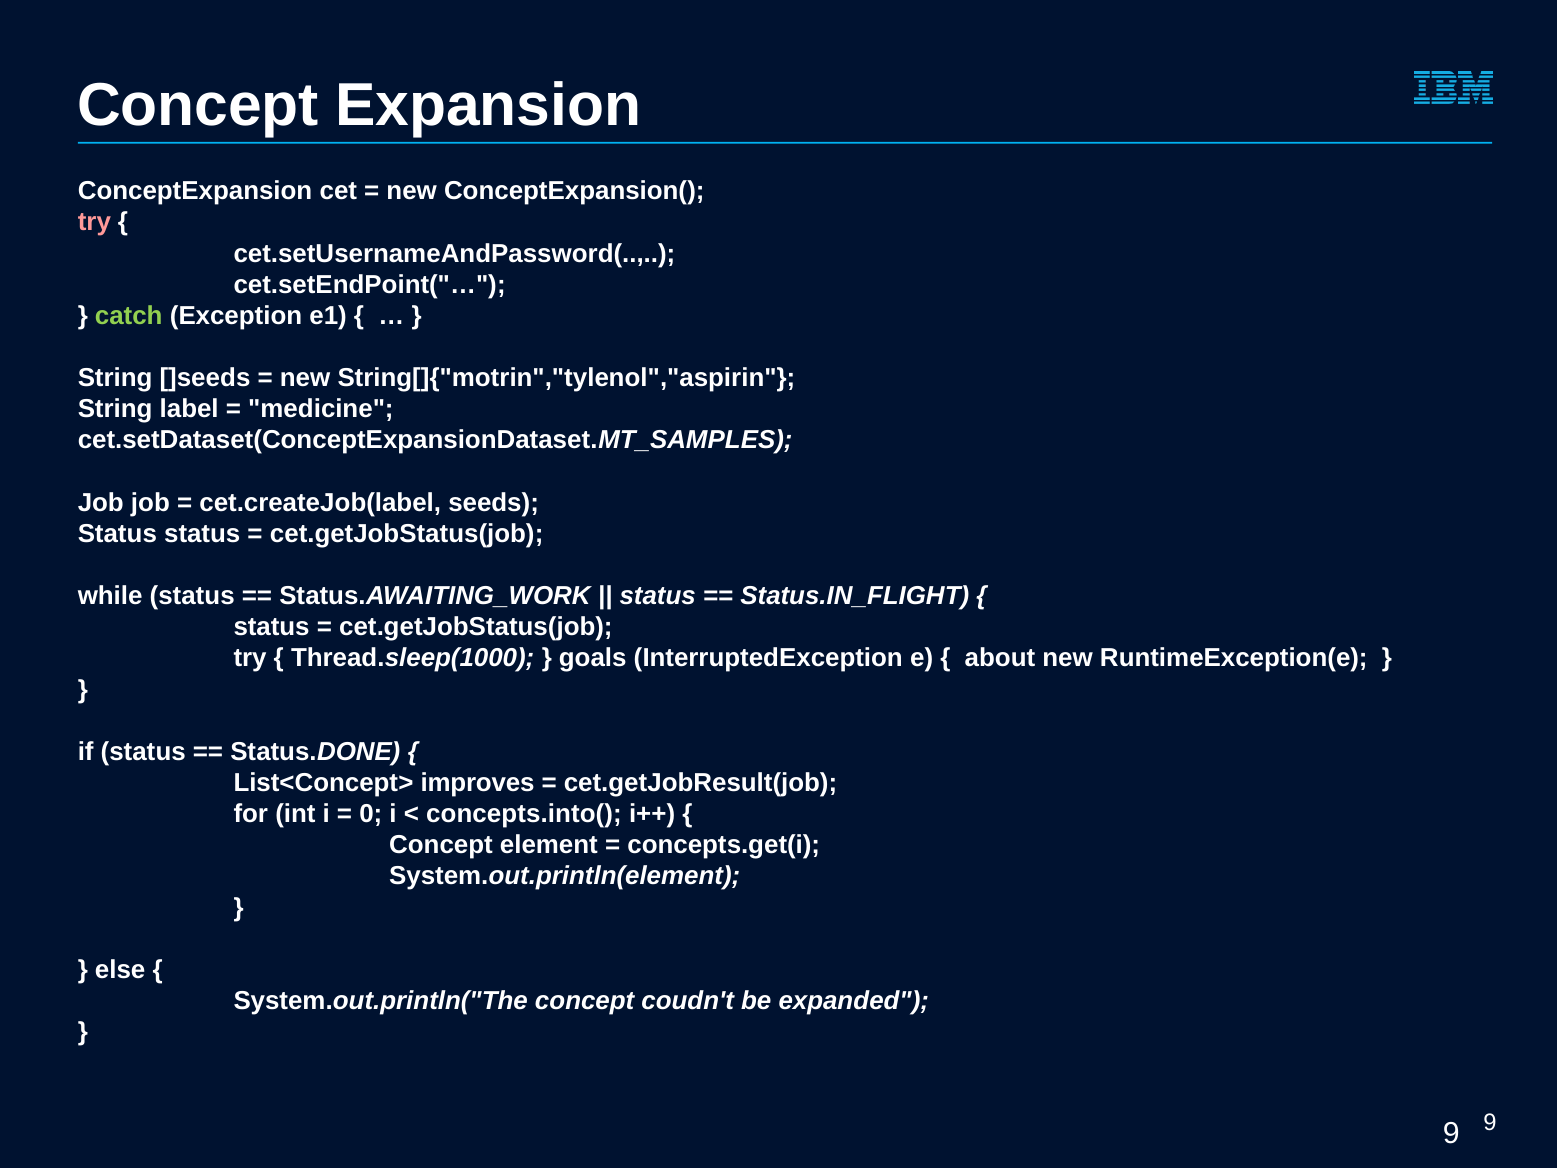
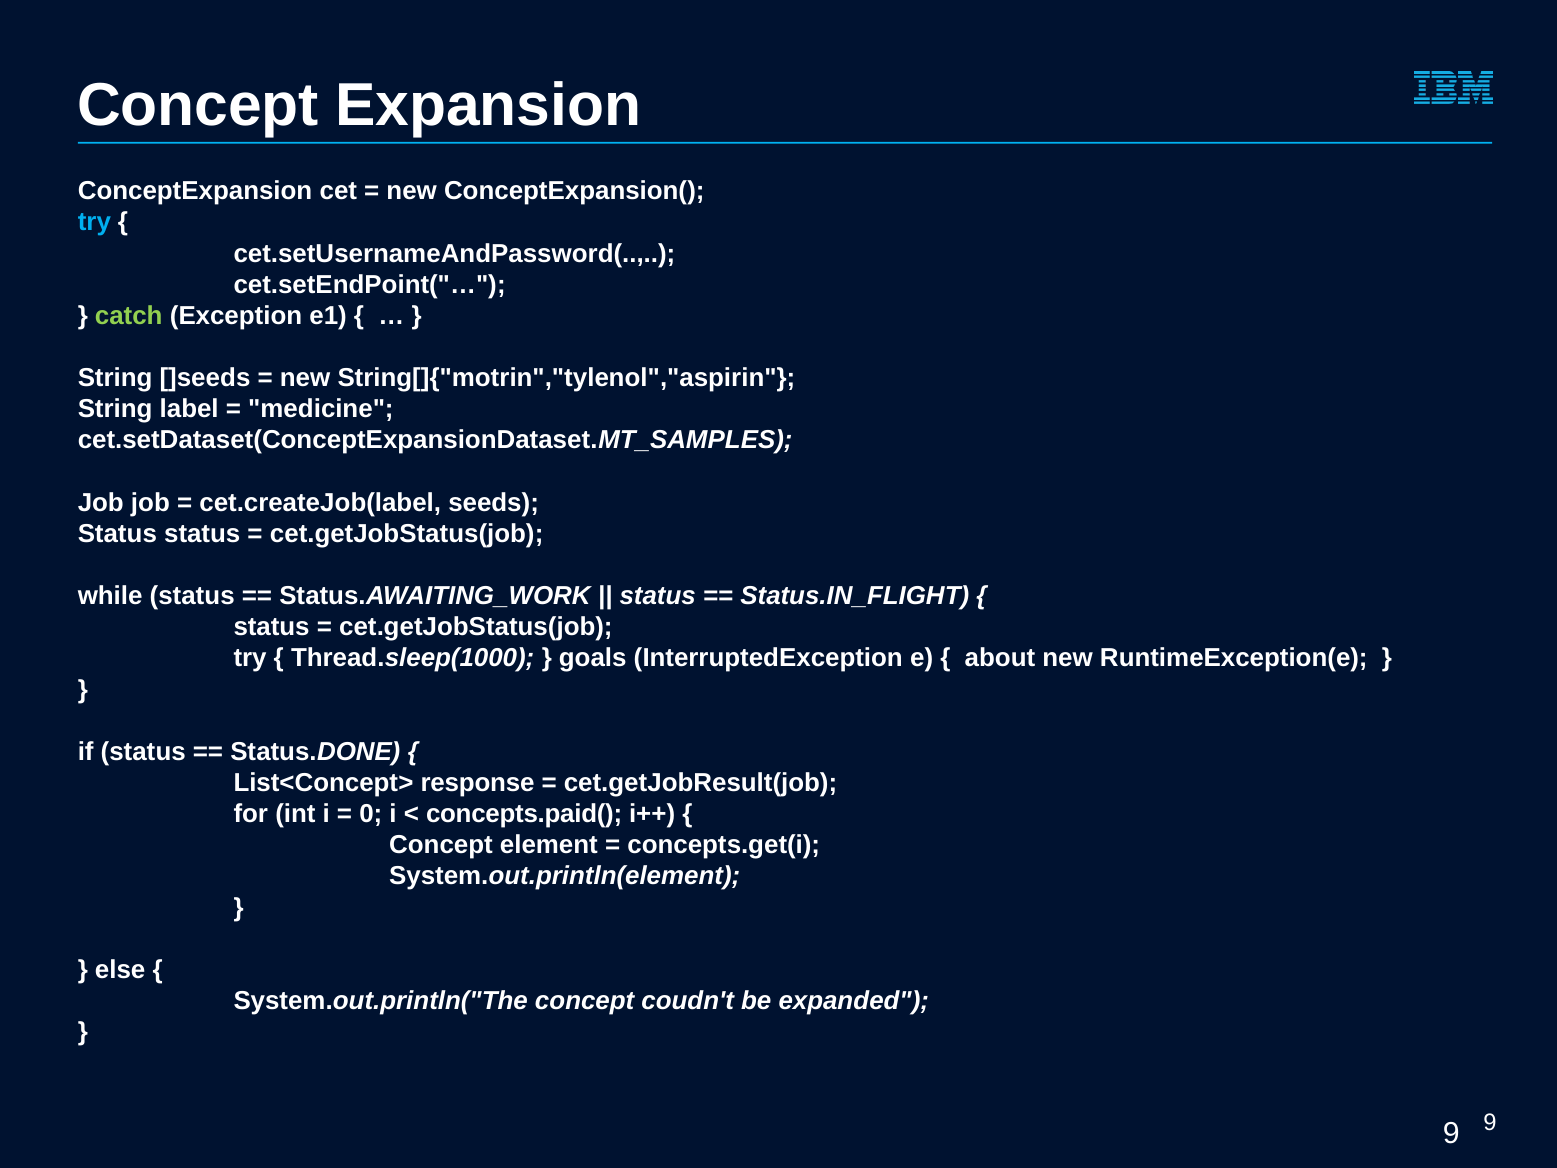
try at (94, 222) colour: pink -> light blue
improves: improves -> response
concepts.into(: concepts.into( -> concepts.paid(
